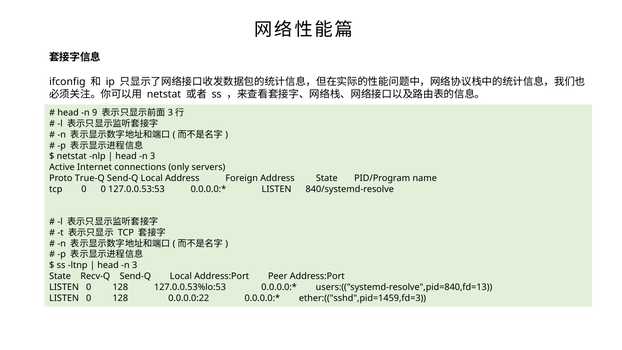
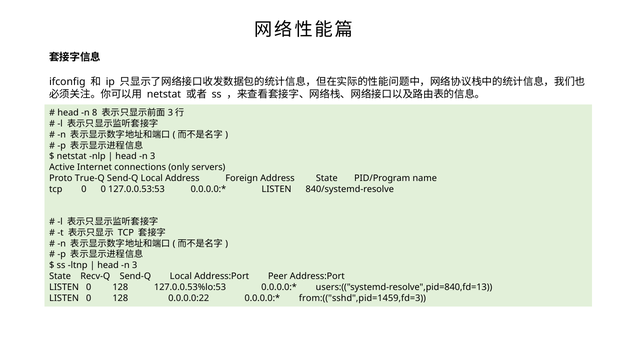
9: 9 -> 8
ether:(("sshd",pid=1459,fd=3: ether:(("sshd",pid=1459,fd=3 -> from:(("sshd",pid=1459,fd=3
